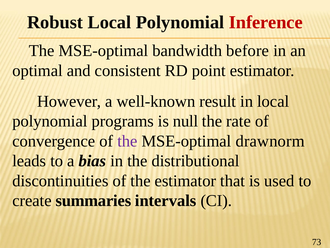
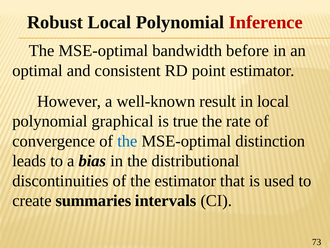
programs: programs -> graphical
null: null -> true
the at (127, 141) colour: purple -> blue
drawnorm: drawnorm -> distinction
